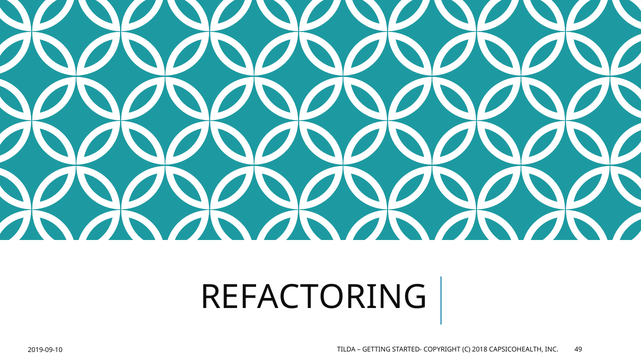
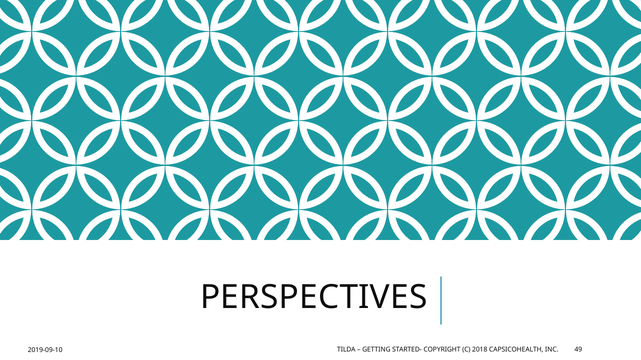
REFACTORING: REFACTORING -> PERSPECTIVES
